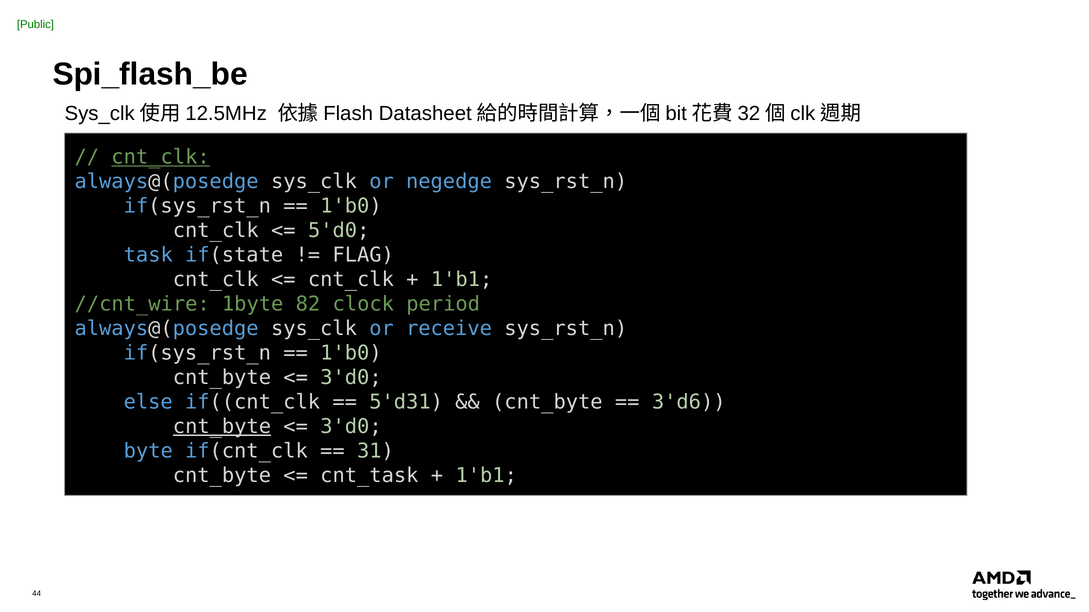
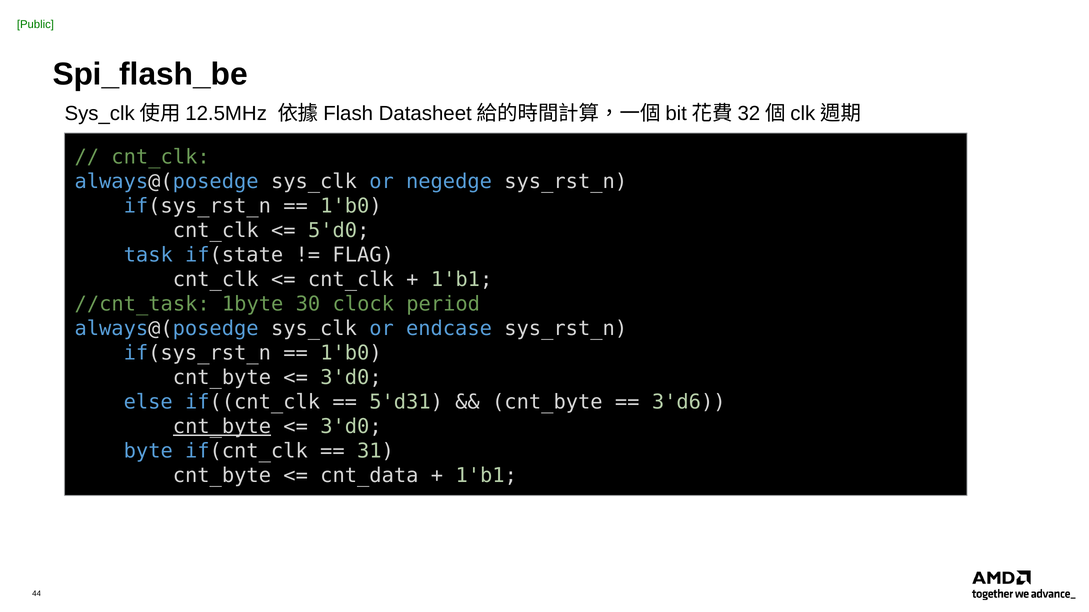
cnt_clk at (161, 157) underline: present -> none
//cnt_wire: //cnt_wire -> //cnt_task
82: 82 -> 30
receive: receive -> endcase
cnt_task: cnt_task -> cnt_data
